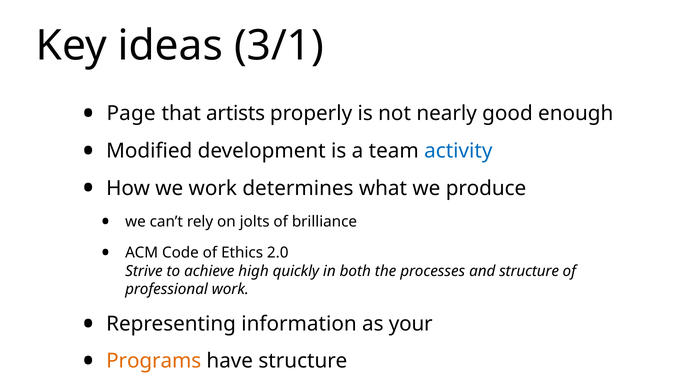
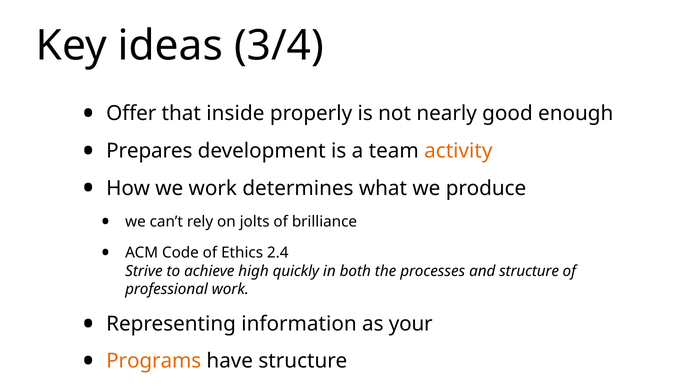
3/1: 3/1 -> 3/4
Page: Page -> Offer
artists: artists -> inside
Modified: Modified -> Prepares
activity colour: blue -> orange
2.0: 2.0 -> 2.4
